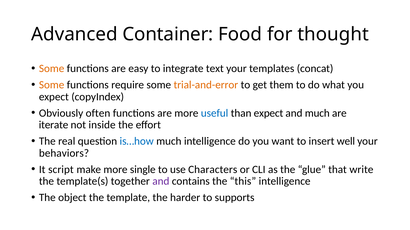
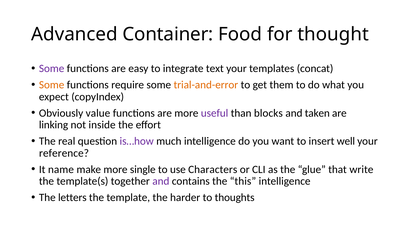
Some at (52, 69) colour: orange -> purple
often: often -> value
useful colour: blue -> purple
than expect: expect -> blocks
and much: much -> taken
iterate: iterate -> linking
is…how colour: blue -> purple
behaviors: behaviors -> reference
script: script -> name
object: object -> letters
supports: supports -> thoughts
